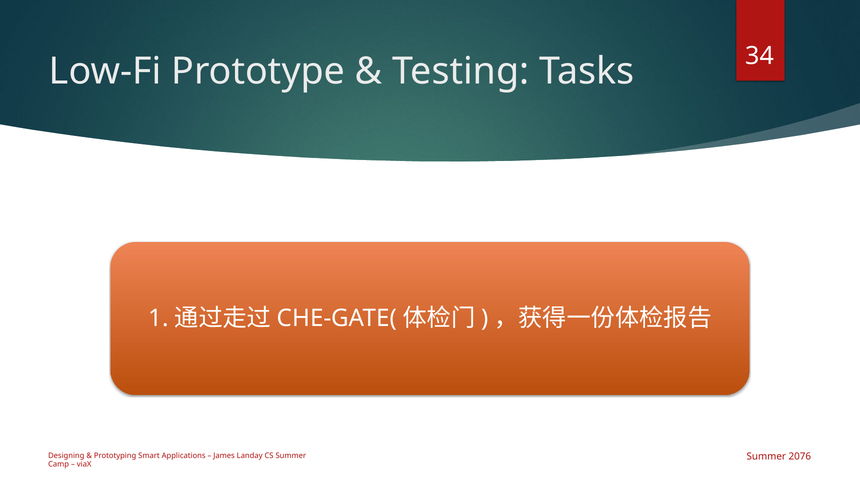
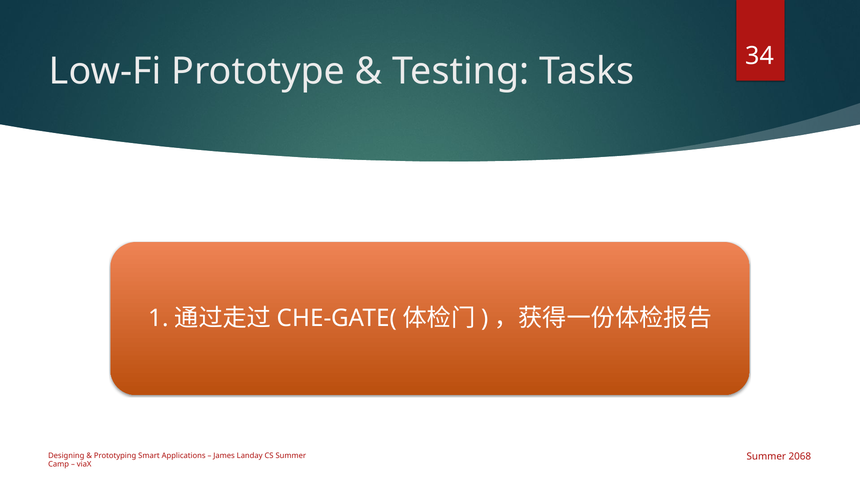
2076: 2076 -> 2068
